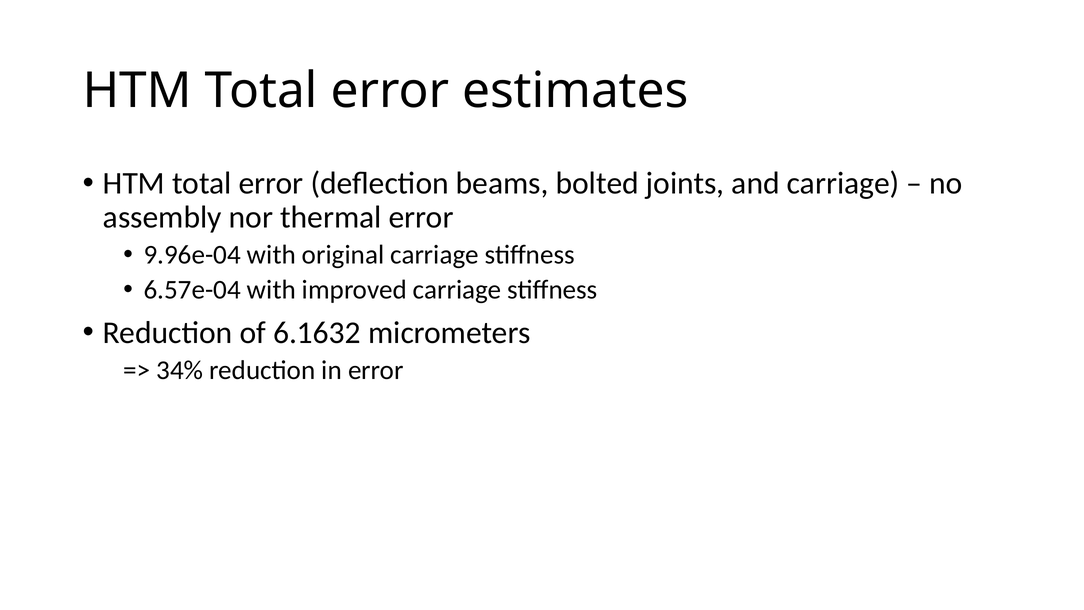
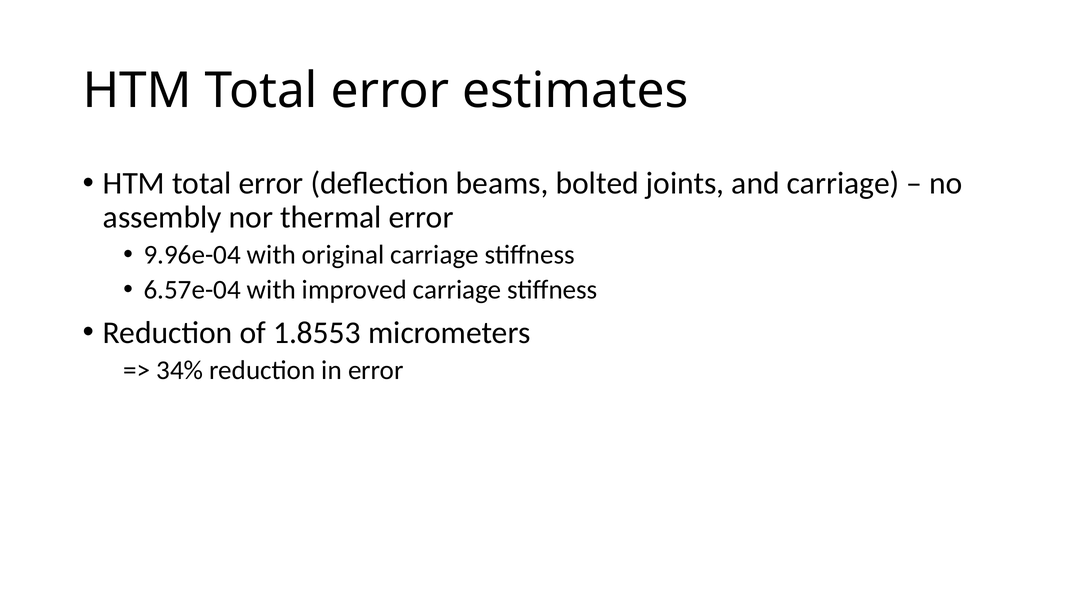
6.1632: 6.1632 -> 1.8553
